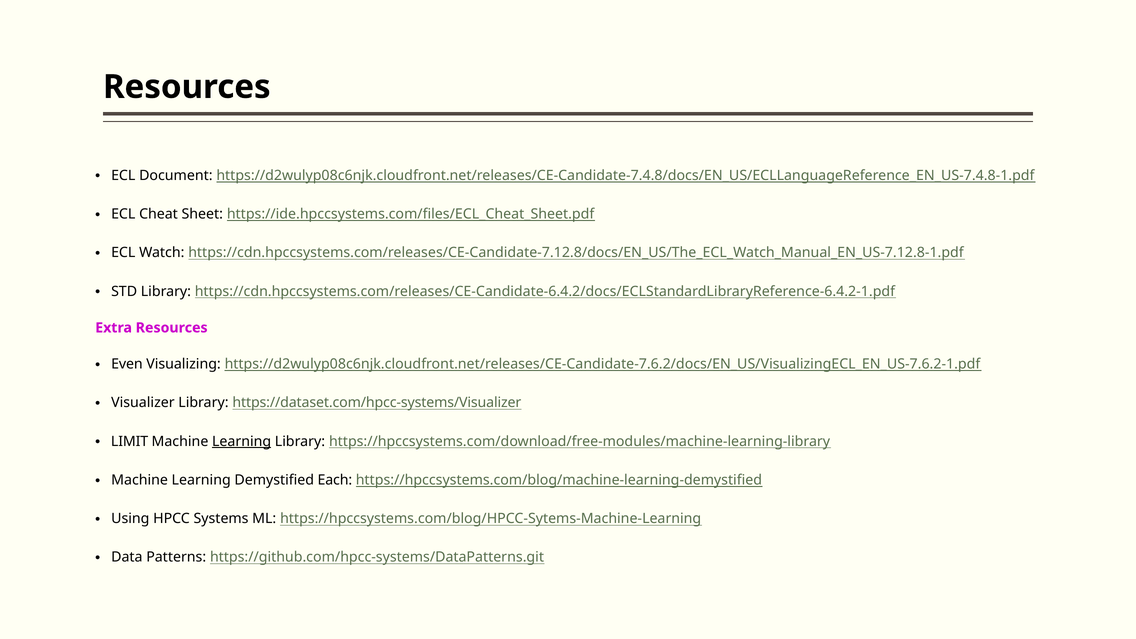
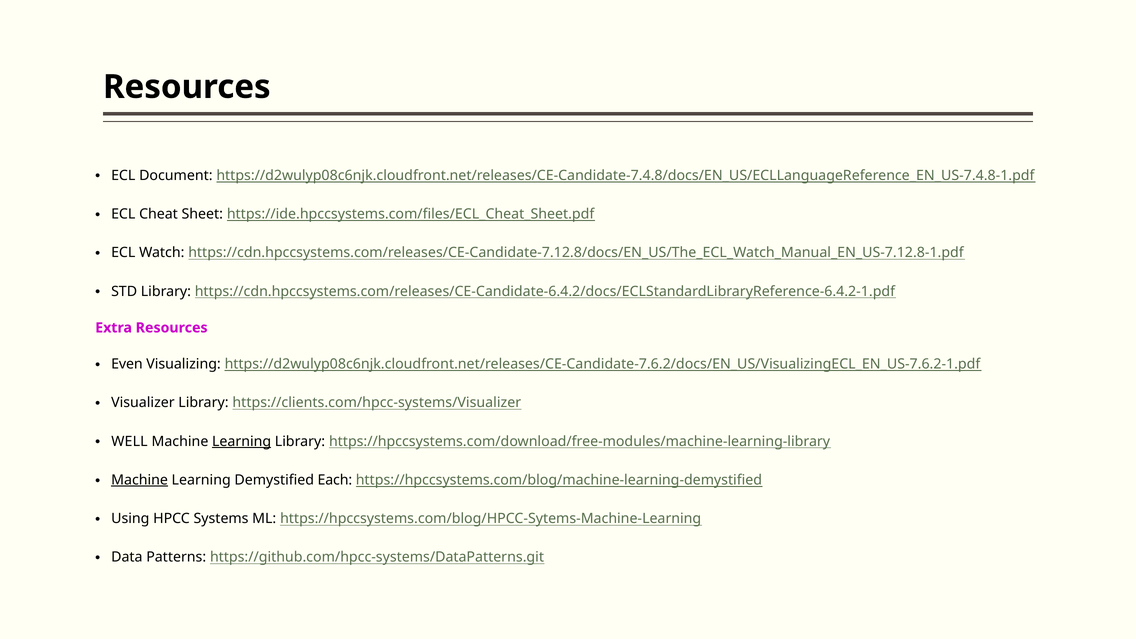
https://dataset.com/hpcc-systems/Visualizer: https://dataset.com/hpcc-systems/Visualizer -> https://clients.com/hpcc-systems/Visualizer
LIMIT: LIMIT -> WELL
Machine at (140, 480) underline: none -> present
